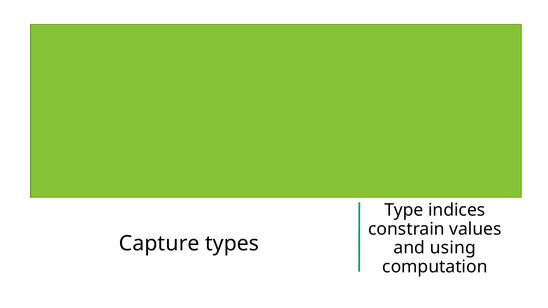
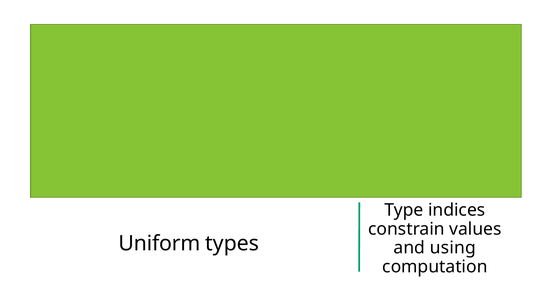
Capture: Capture -> Uniform
